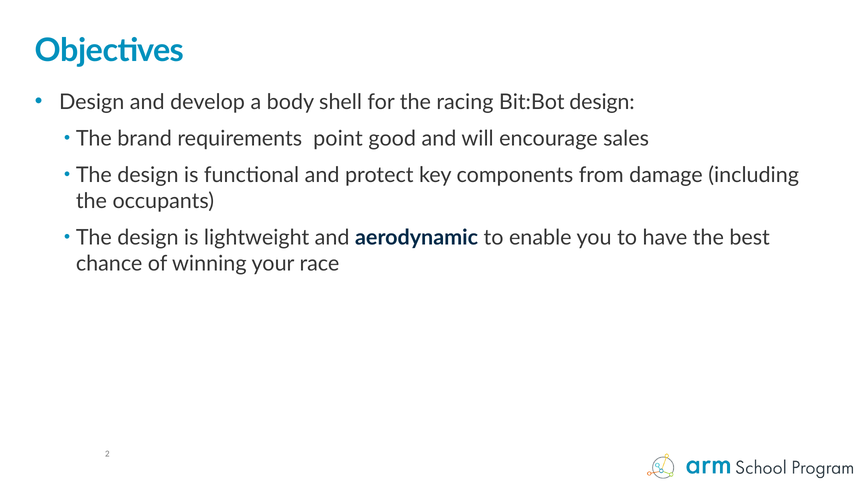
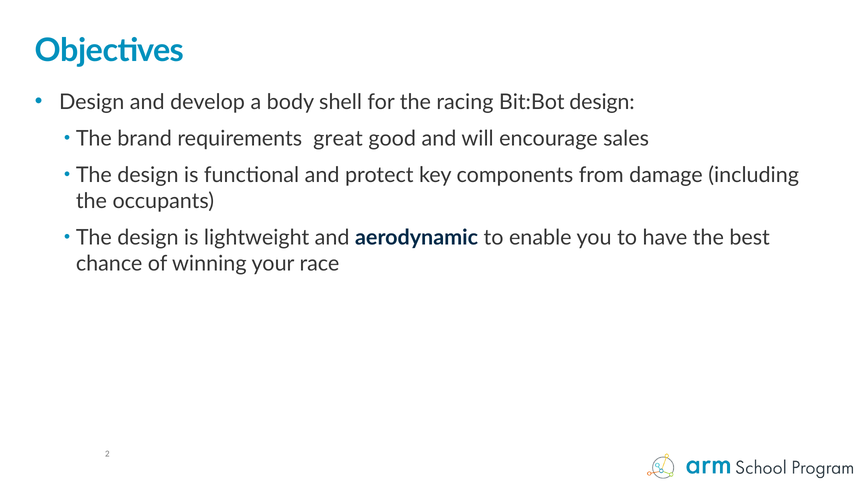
point: point -> great
